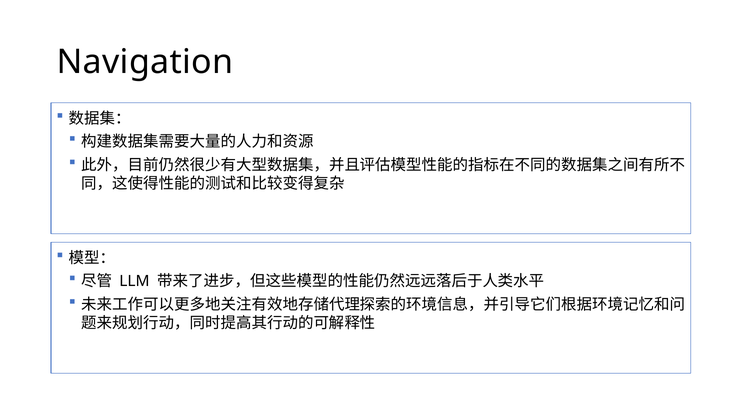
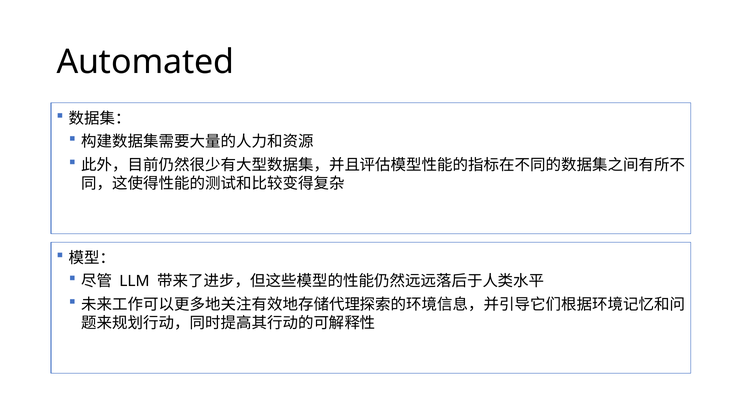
Navigation: Navigation -> Automated
